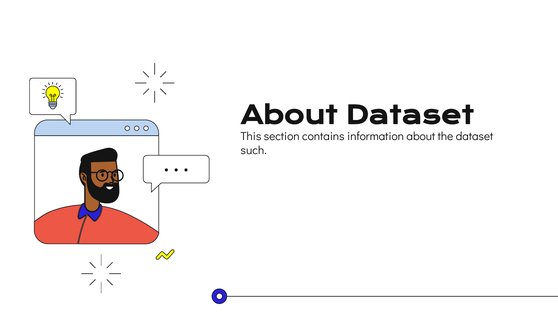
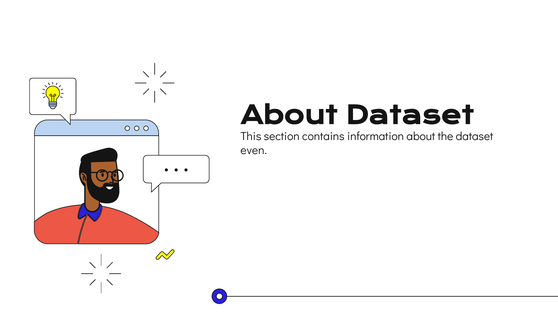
such: such -> even
